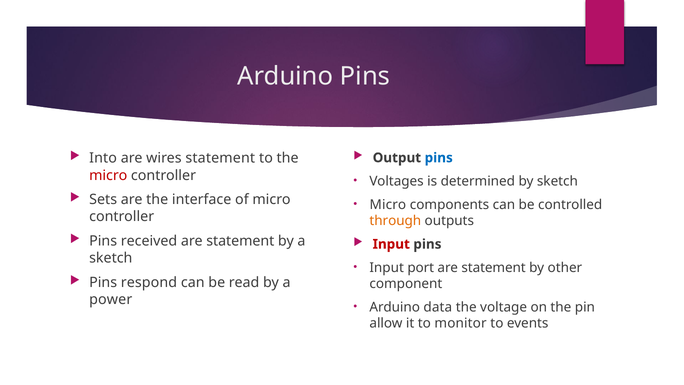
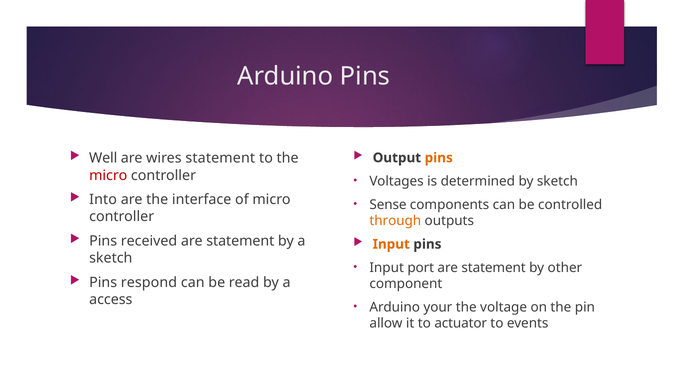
pins at (439, 158) colour: blue -> orange
Into: Into -> Well
Sets: Sets -> Into
Micro at (388, 204): Micro -> Sense
Input at (391, 244) colour: red -> orange
power: power -> access
data: data -> your
monitor: monitor -> actuator
